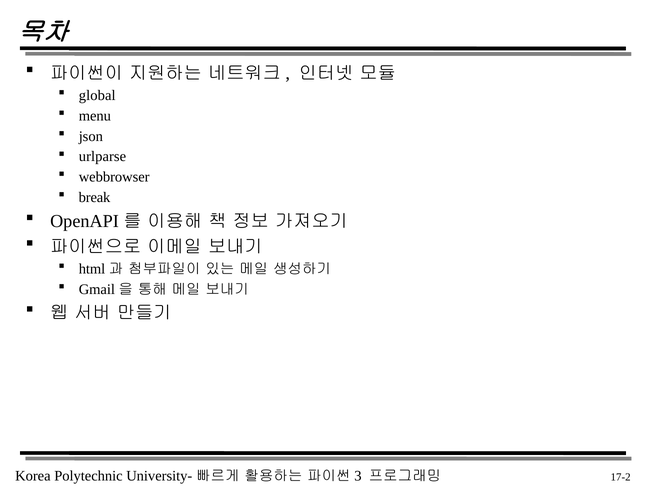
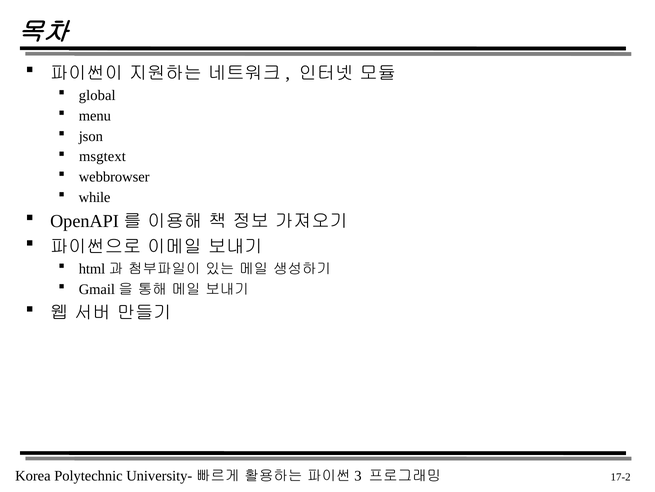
urlparse: urlparse -> msgtext
break: break -> while
